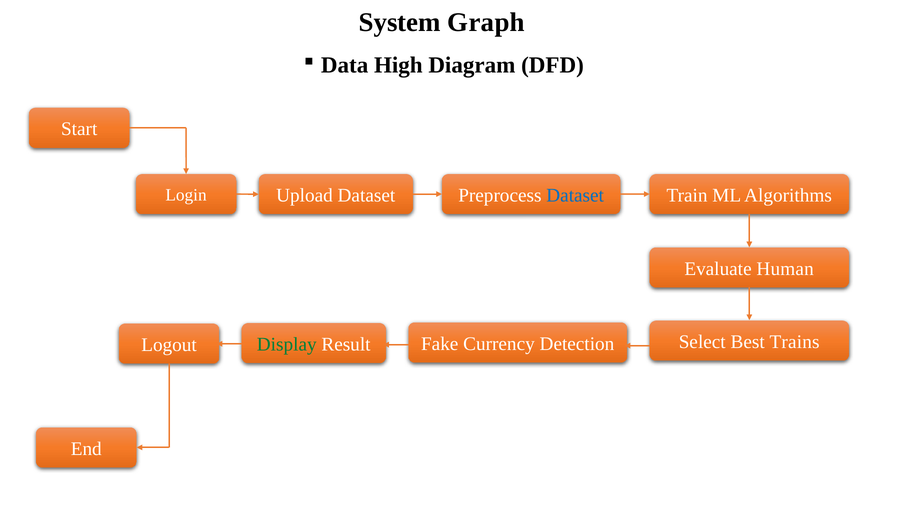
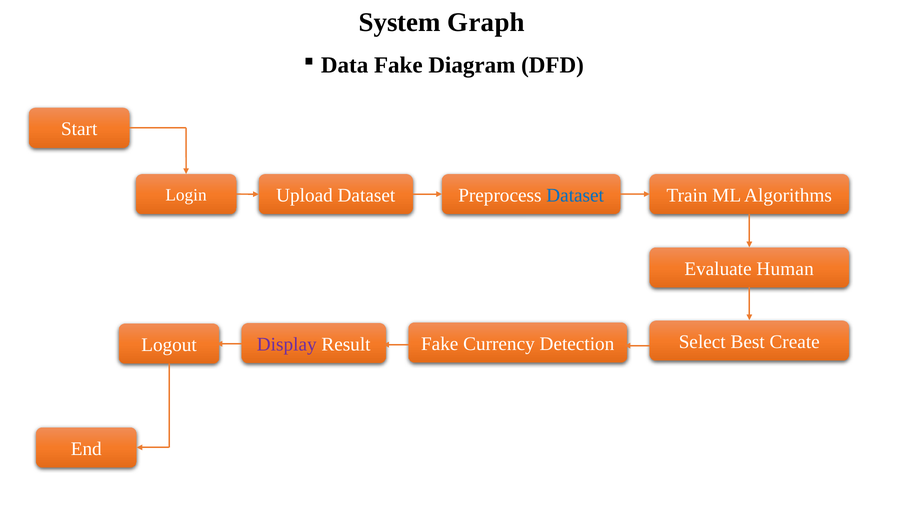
Data High: High -> Fake
Trains: Trains -> Create
Display colour: green -> purple
